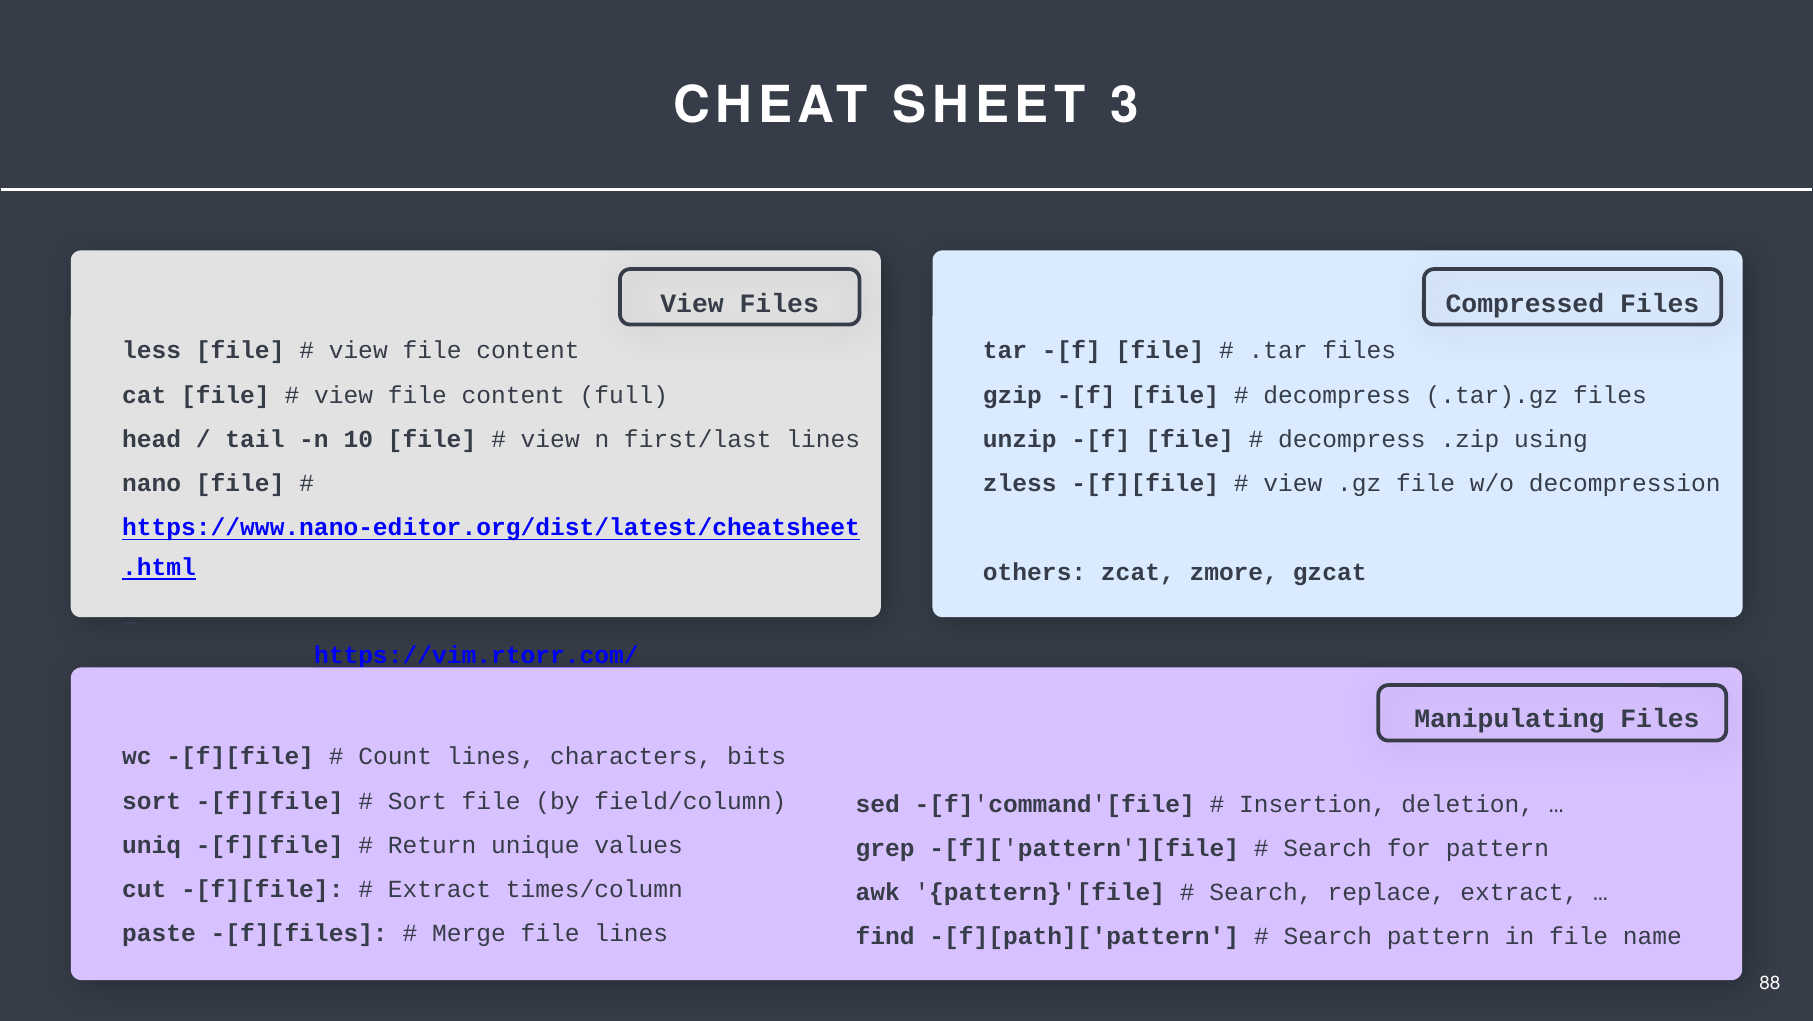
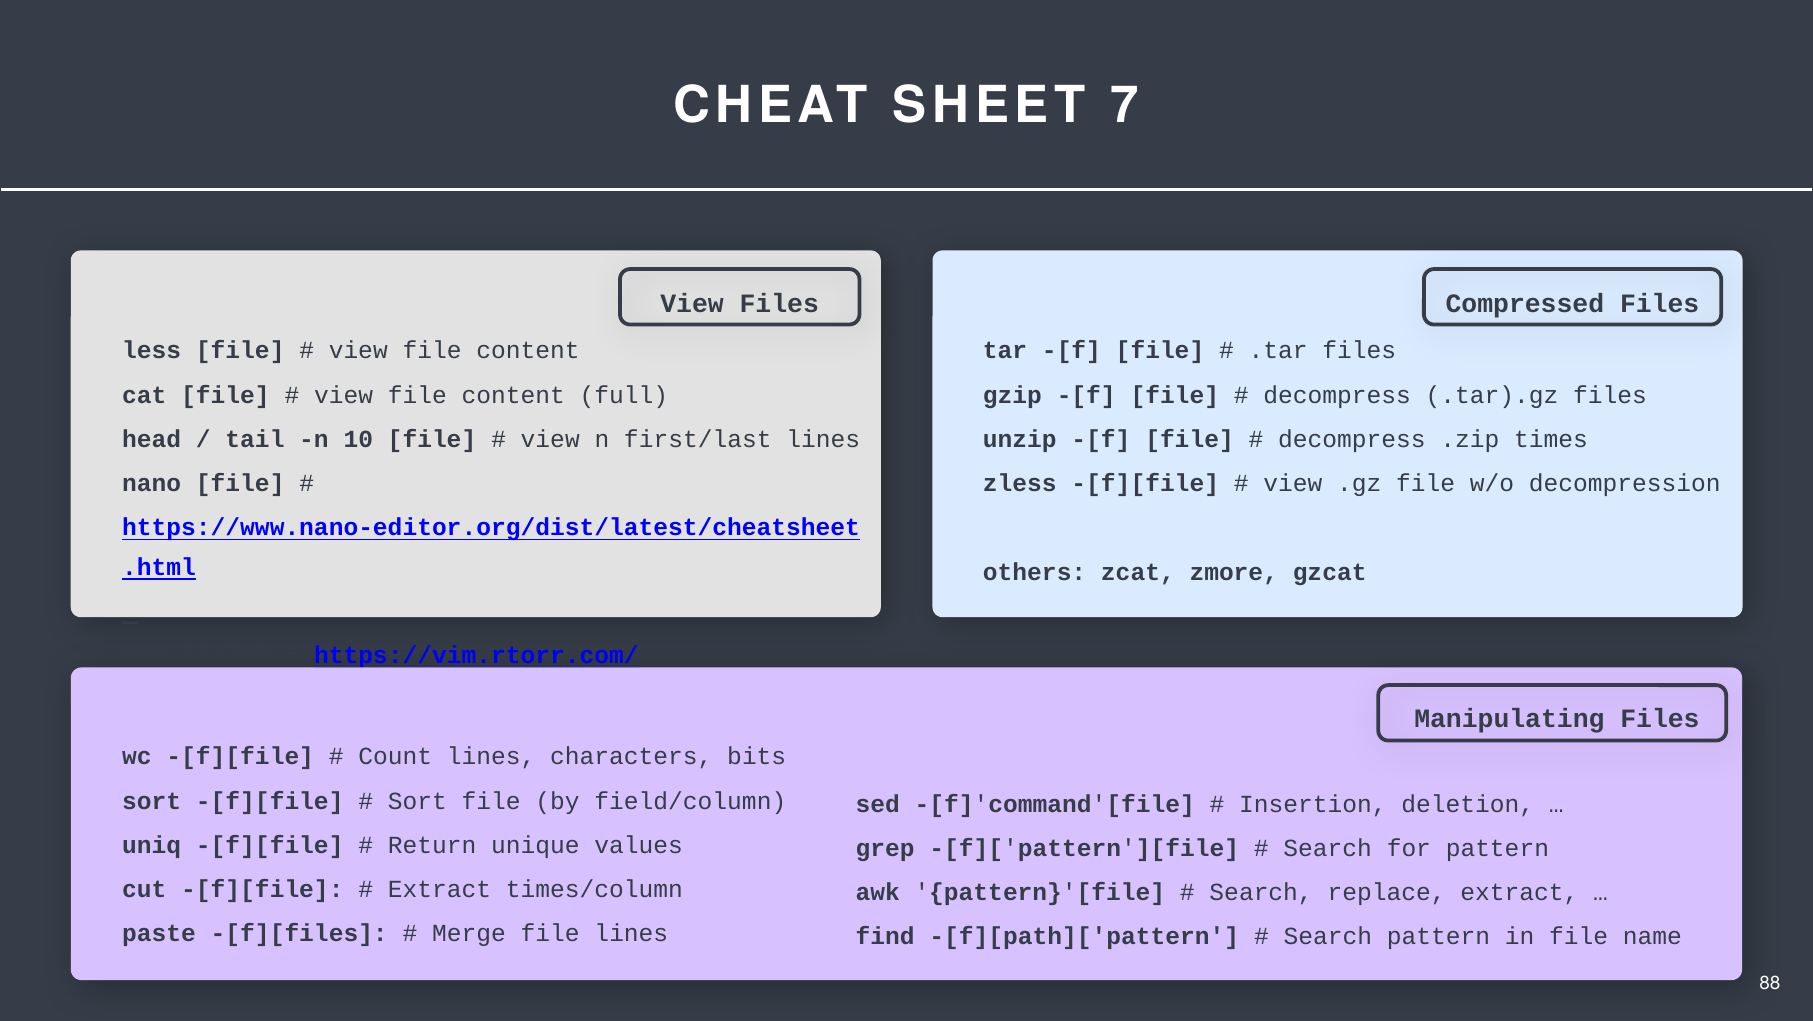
3: 3 -> 7
using: using -> times
